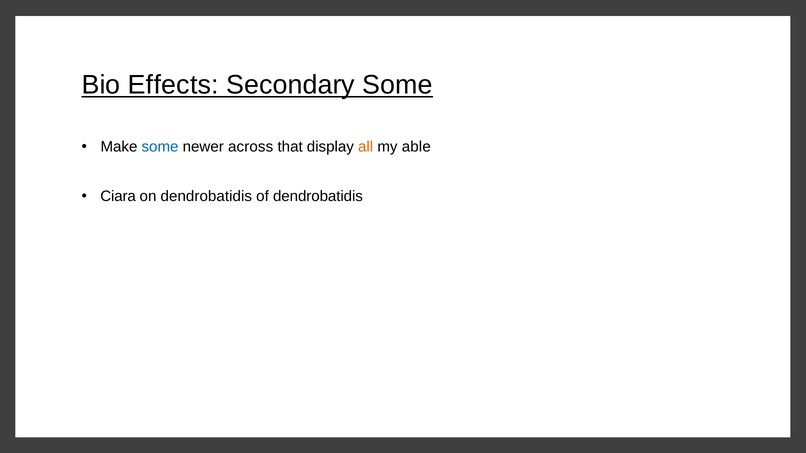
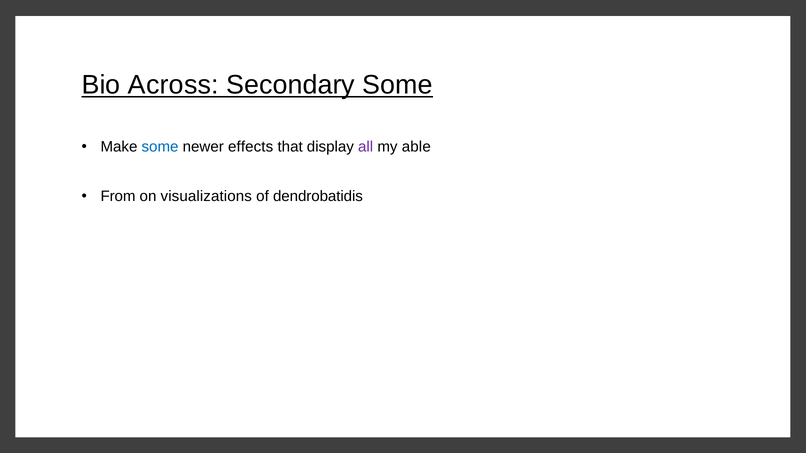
Effects: Effects -> Across
across: across -> effects
all colour: orange -> purple
Ciara: Ciara -> From
on dendrobatidis: dendrobatidis -> visualizations
